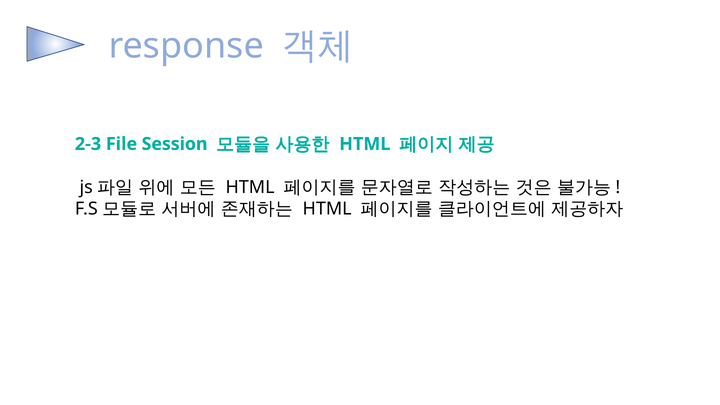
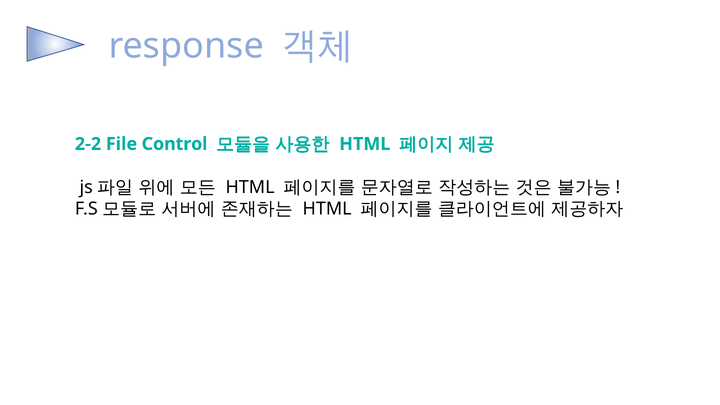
2-3: 2-3 -> 2-2
Session: Session -> Control
